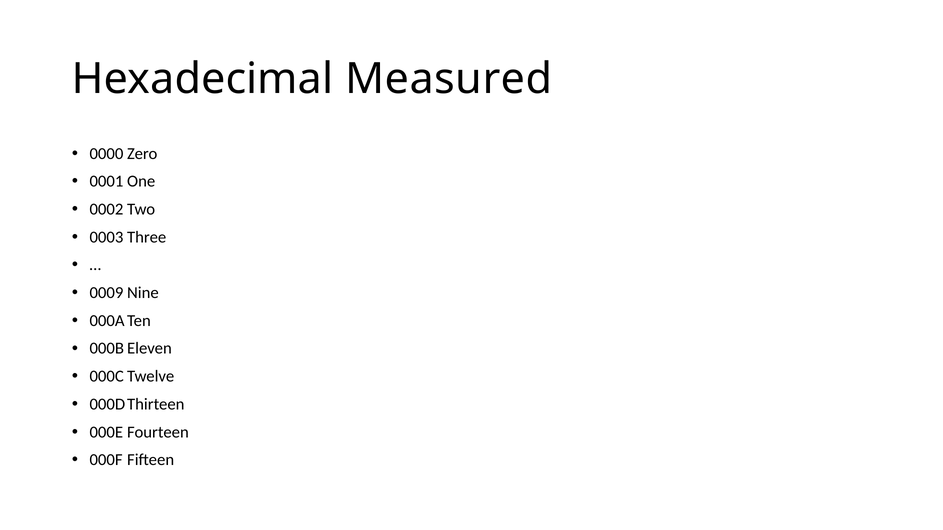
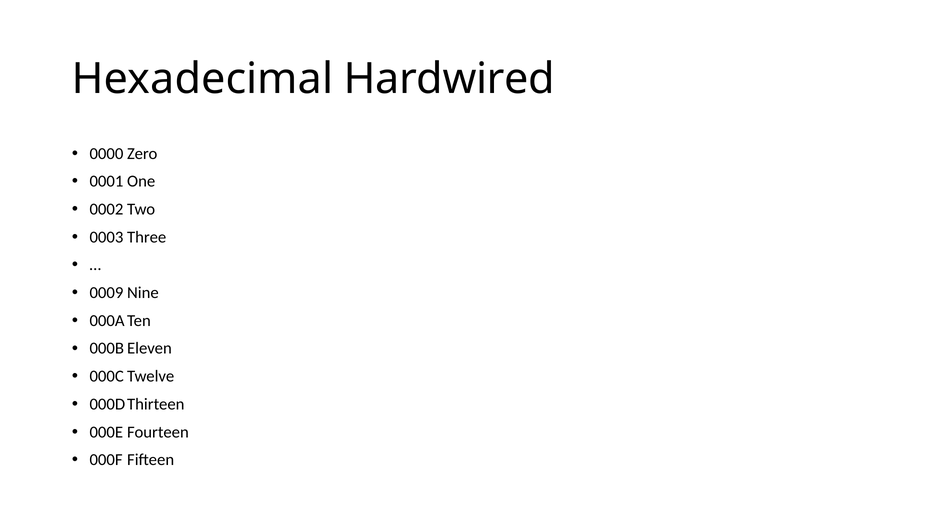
Measured: Measured -> Hardwired
